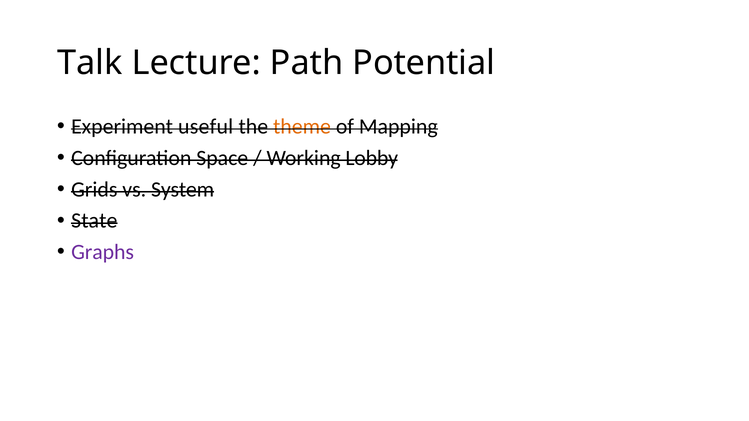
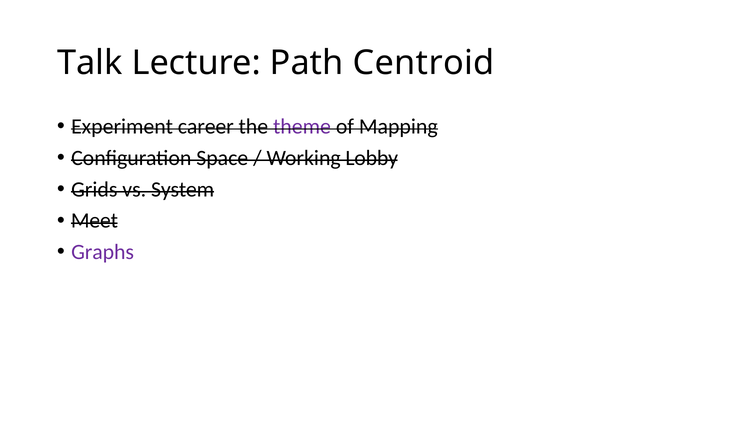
Potential: Potential -> Centroid
useful: useful -> career
theme colour: orange -> purple
State: State -> Meet
